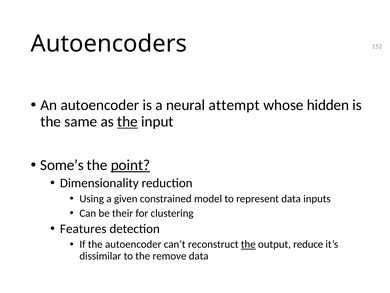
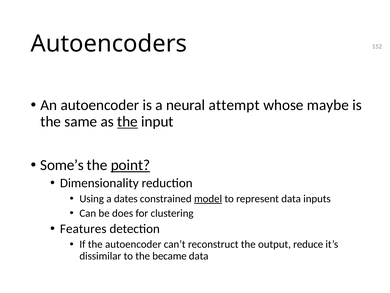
hidden: hidden -> maybe
given: given -> dates
model underline: none -> present
their: their -> does
the at (248, 244) underline: present -> none
remove: remove -> became
